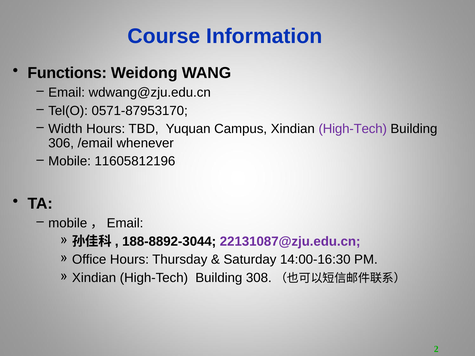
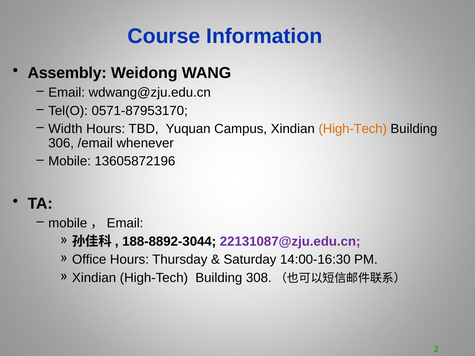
Functions: Functions -> Assembly
High-Tech at (353, 129) colour: purple -> orange
11605812196: 11605812196 -> 13605872196
